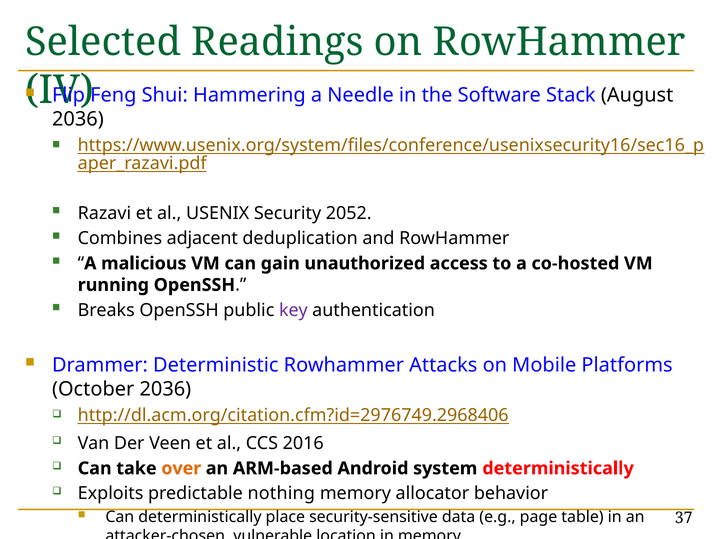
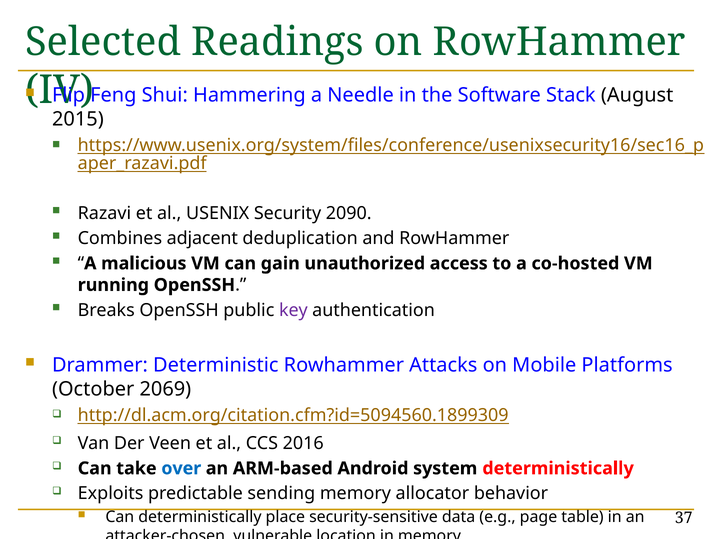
2036 at (78, 119): 2036 -> 2015
2052: 2052 -> 2090
October 2036: 2036 -> 2069
http://dl.acm.org/citation.cfm?id=2976749.2968406: http://dl.acm.org/citation.cfm?id=2976749.2968406 -> http://dl.acm.org/citation.cfm?id=5094560.1899309
over colour: orange -> blue
nothing: nothing -> sending
